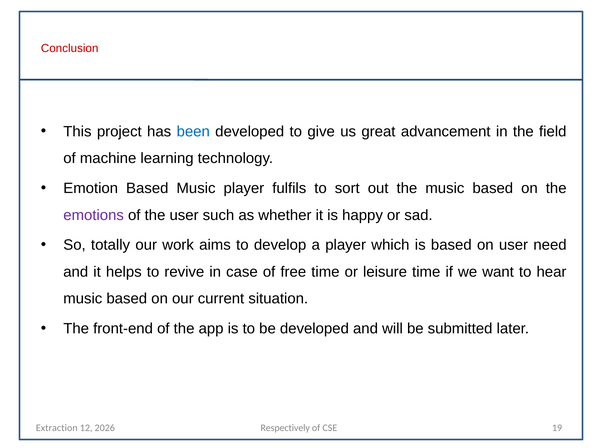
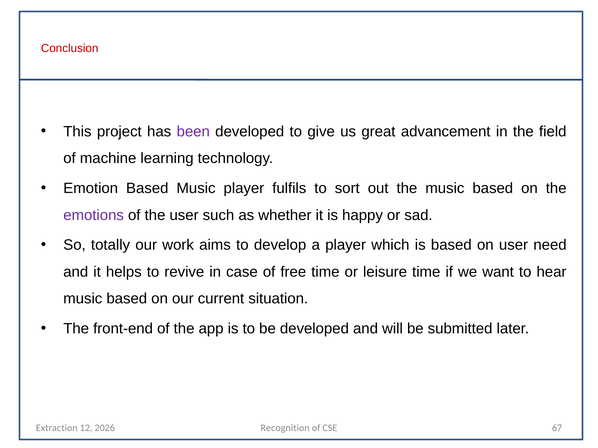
been colour: blue -> purple
Respectively: Respectively -> Recognition
19: 19 -> 67
